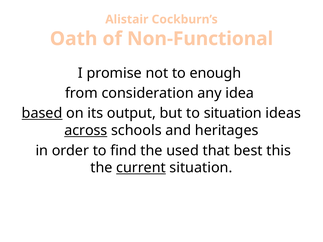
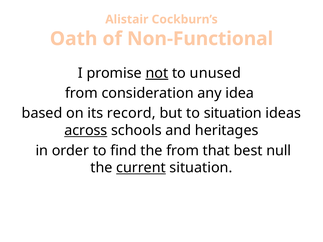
not underline: none -> present
enough: enough -> unused
based underline: present -> none
output: output -> record
the used: used -> from
this: this -> null
